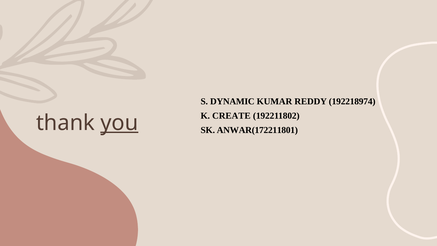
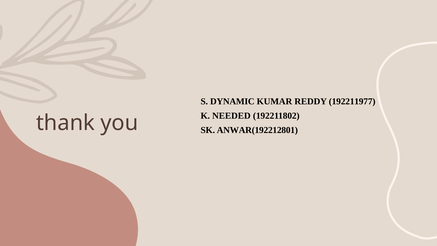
192218974: 192218974 -> 192211977
CREATE: CREATE -> NEEDED
you underline: present -> none
ANWAR(172211801: ANWAR(172211801 -> ANWAR(192212801
